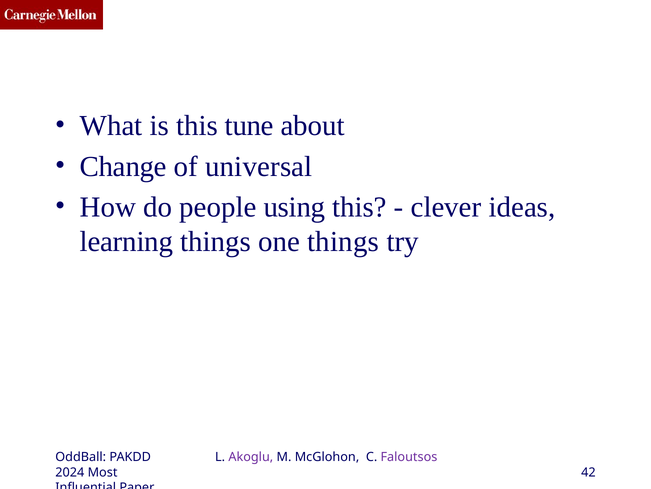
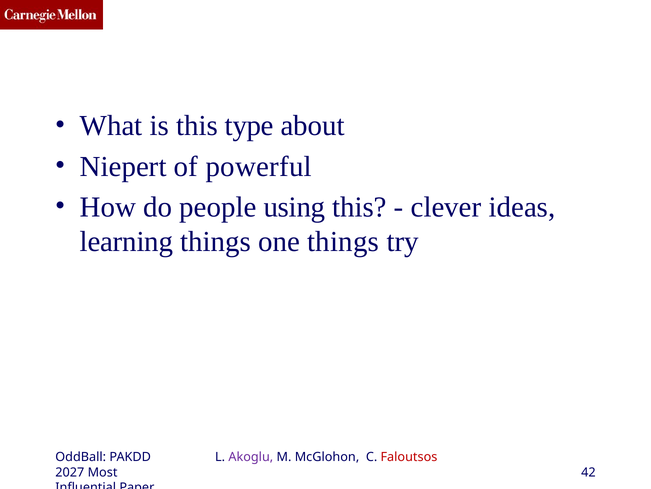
tune: tune -> type
Change: Change -> Niepert
universal: universal -> powerful
Faloutsos colour: purple -> red
2024: 2024 -> 2027
